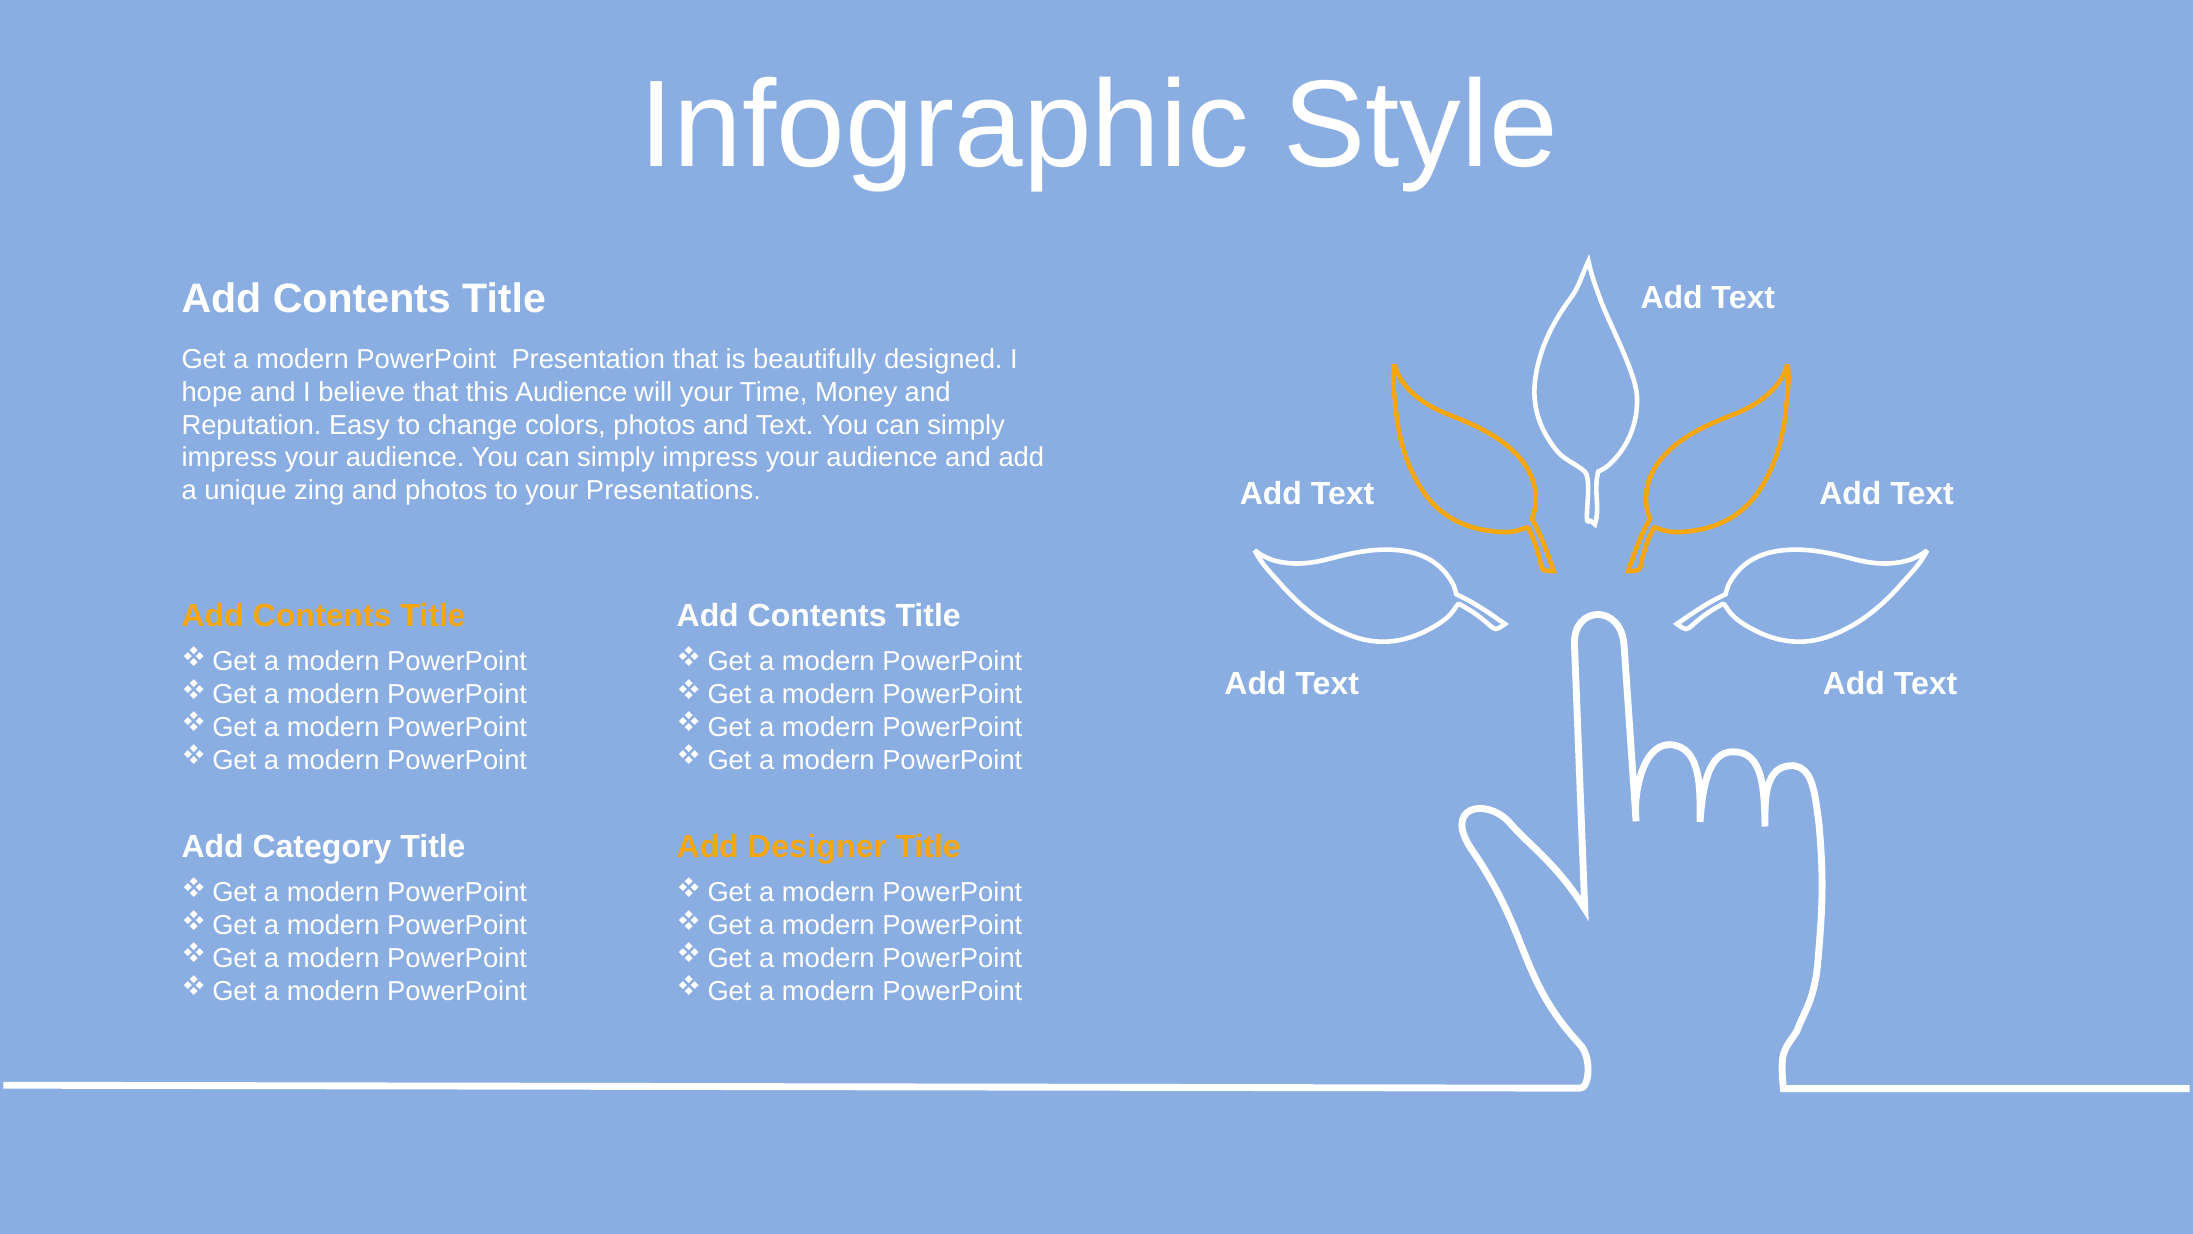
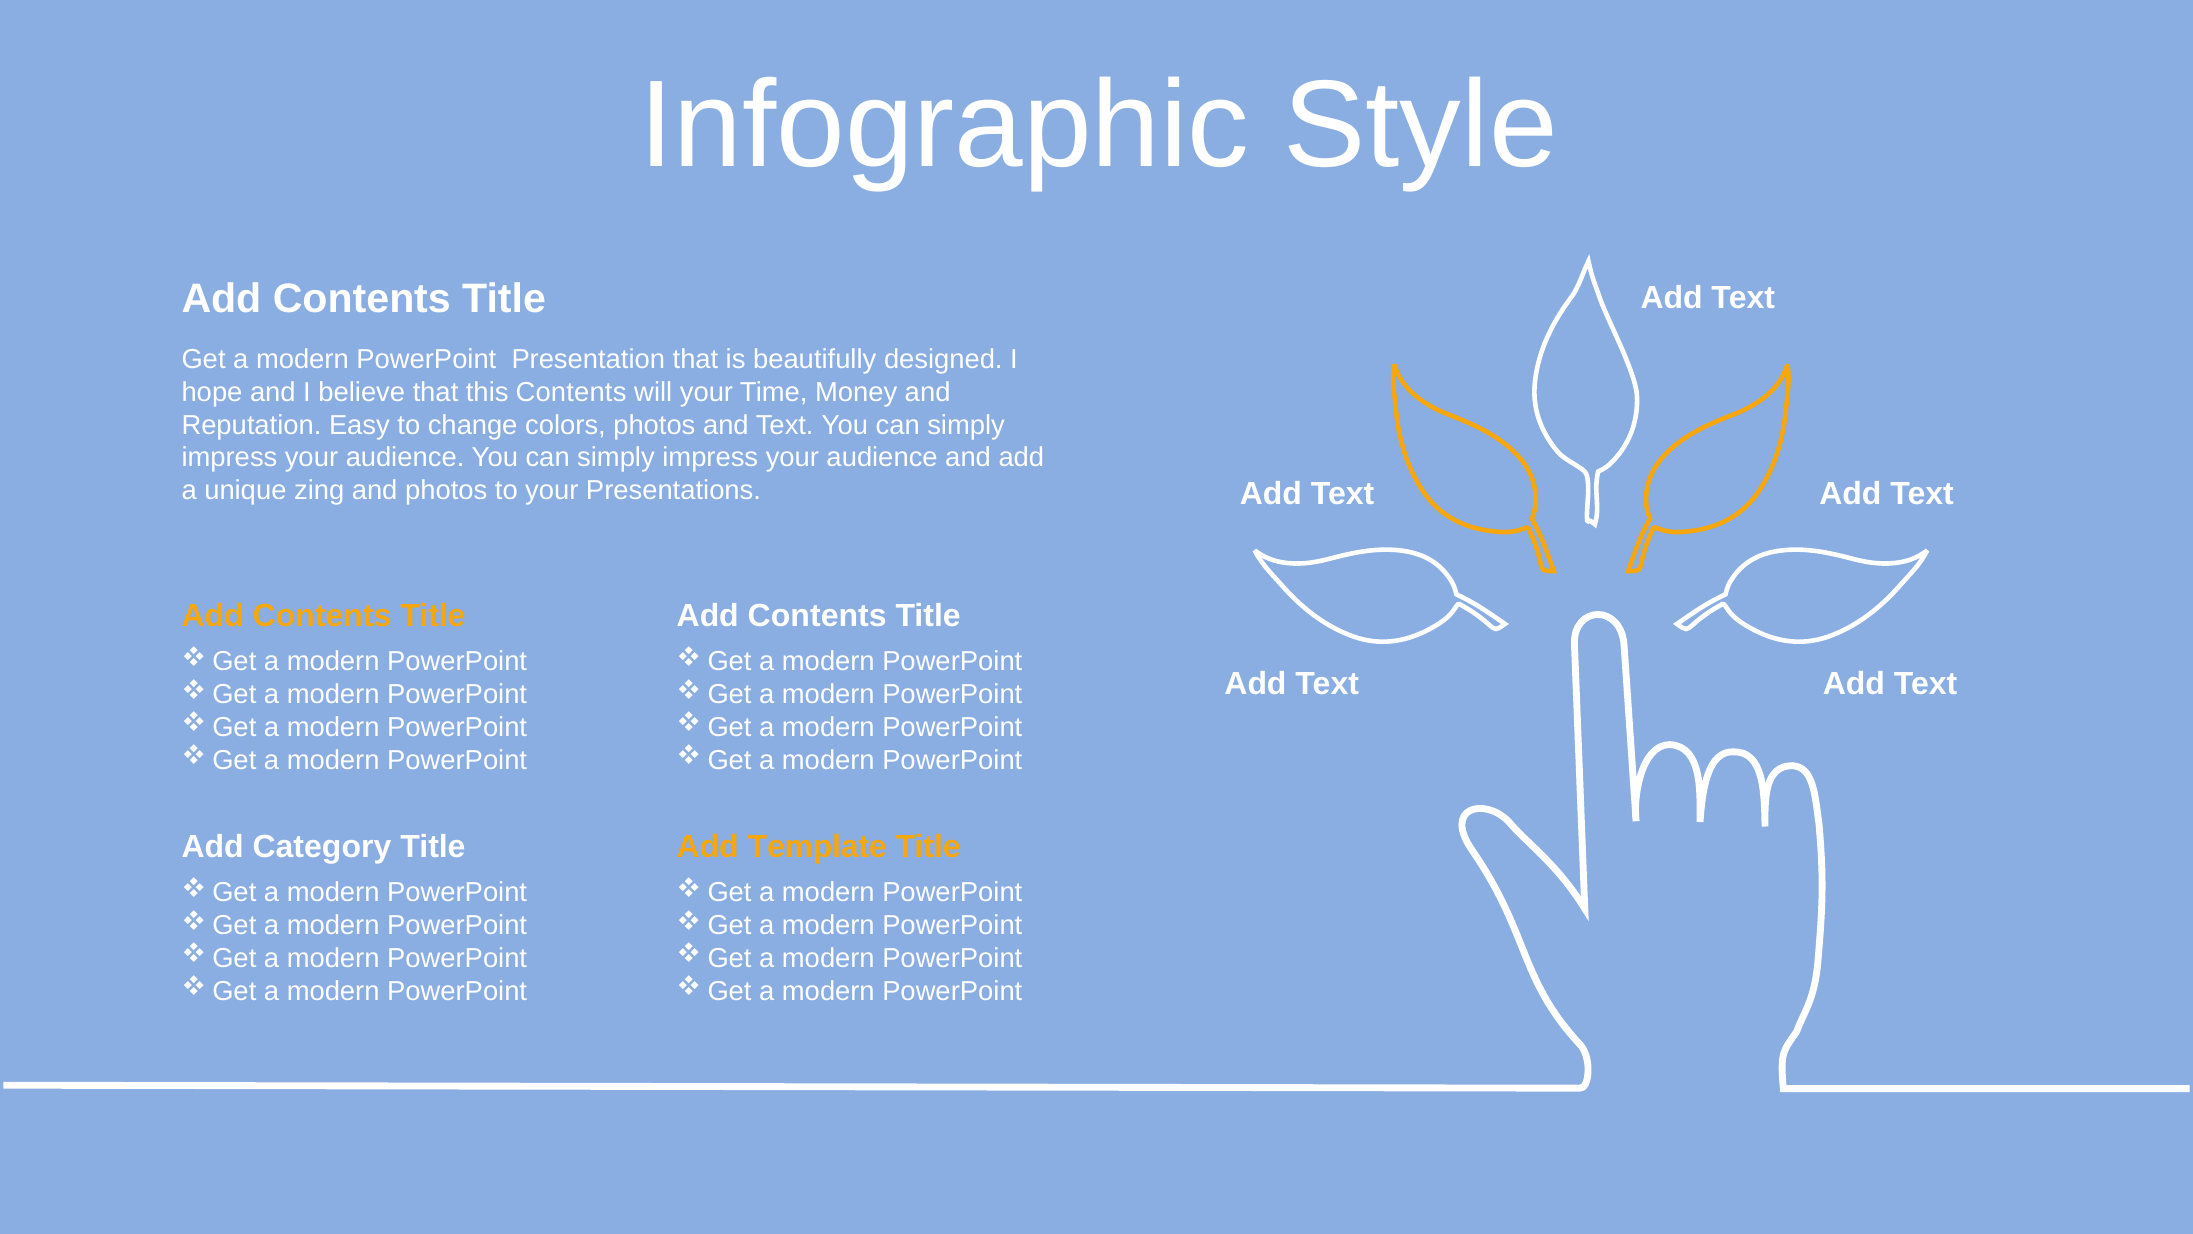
this Audience: Audience -> Contents
Designer: Designer -> Template
